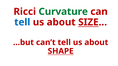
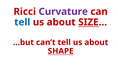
Curvature colour: green -> purple
